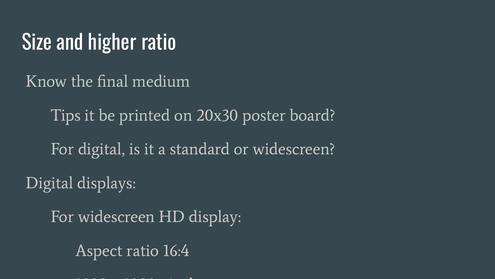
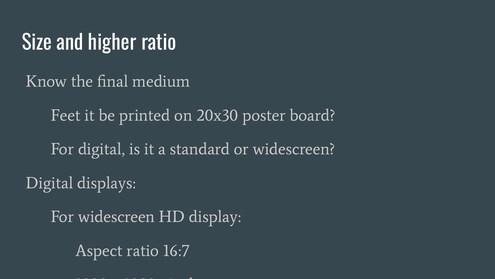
Tips: Tips -> Feet
16:4: 16:4 -> 16:7
